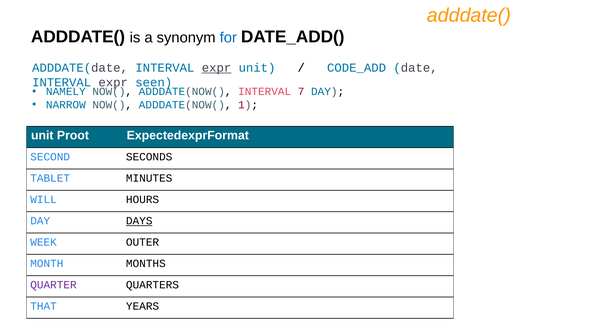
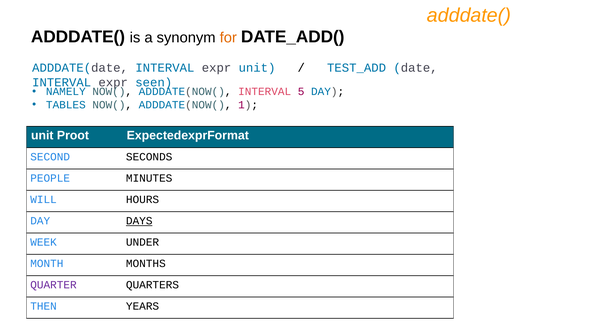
for colour: blue -> orange
expr at (217, 68) underline: present -> none
CODE_ADD: CODE_ADD -> TEST_ADD
7: 7 -> 5
NARROW: NARROW -> TABLES
TABLET: TABLET -> PEOPLE
OUTER: OUTER -> UNDER
THAT: THAT -> THEN
